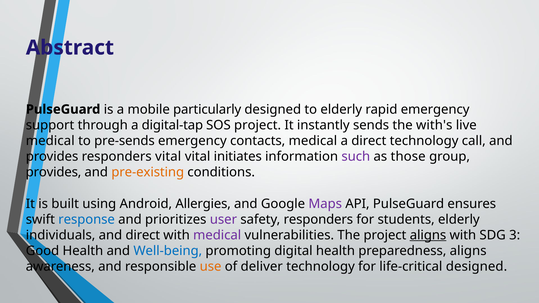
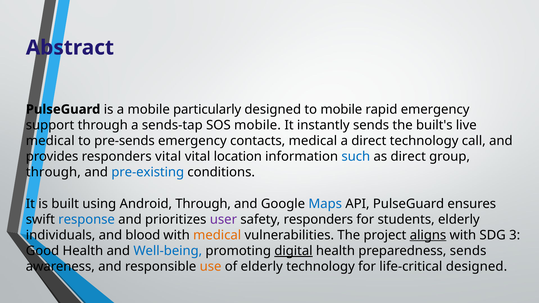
to elderly: elderly -> mobile
digital-tap: digital-tap -> sends-tap
SOS project: project -> mobile
with's: with's -> built's
initiates: initiates -> location
such colour: purple -> blue
as those: those -> direct
provides at (54, 172): provides -> through
pre-existing colour: orange -> blue
Android Allergies: Allergies -> Through
Maps colour: purple -> blue
and direct: direct -> blood
medical at (217, 235) colour: purple -> orange
digital underline: none -> present
preparedness aligns: aligns -> sends
of deliver: deliver -> elderly
